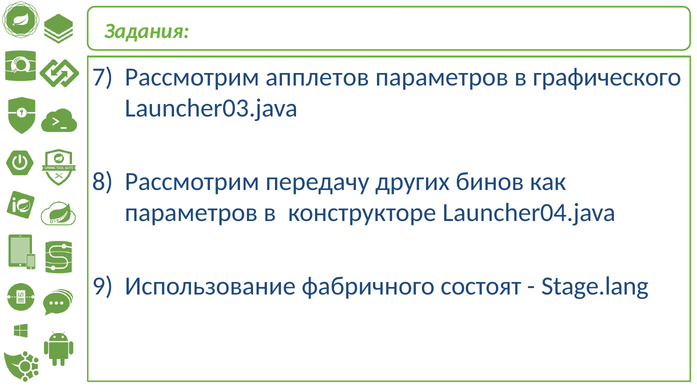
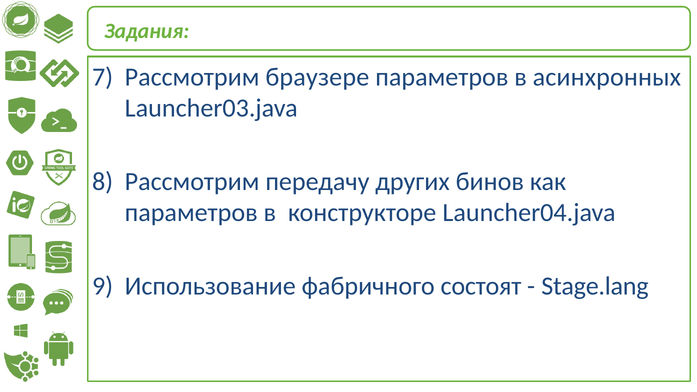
апплетов: апплетов -> браузере
графического: графического -> асинхронных
